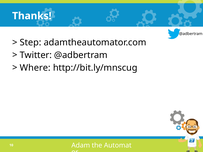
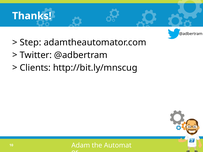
Where: Where -> Clients
